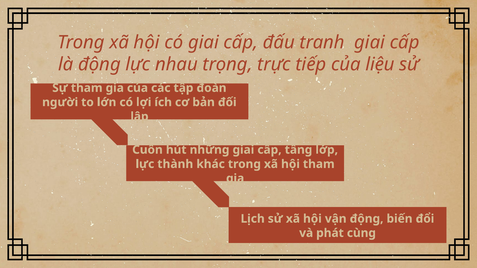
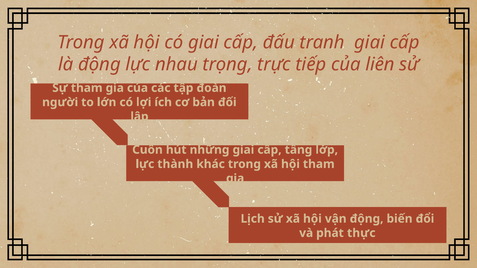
liệu: liệu -> liên
cùng: cùng -> thực
